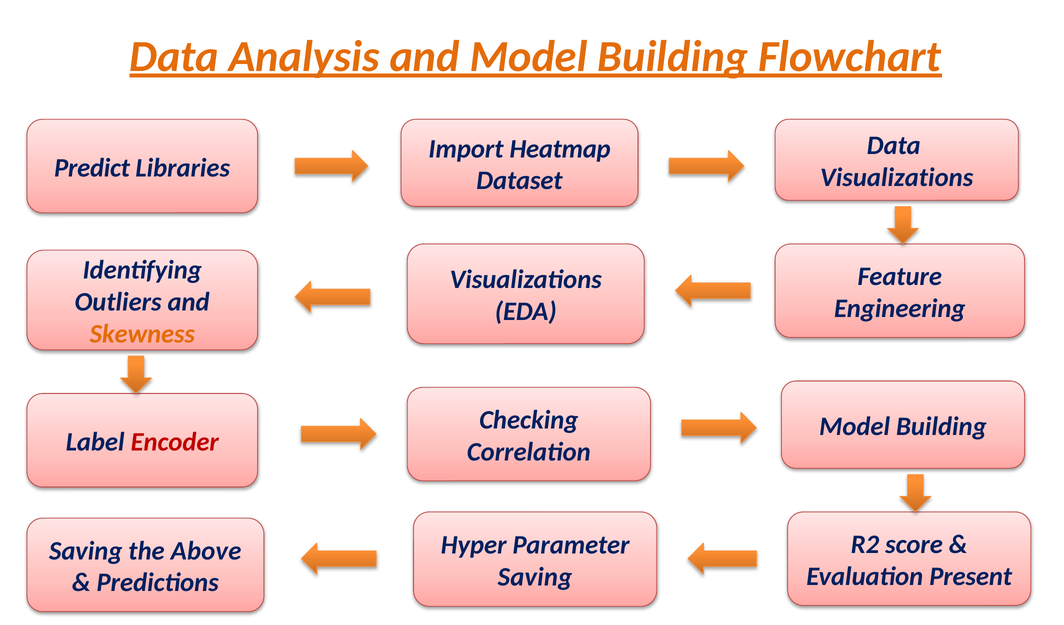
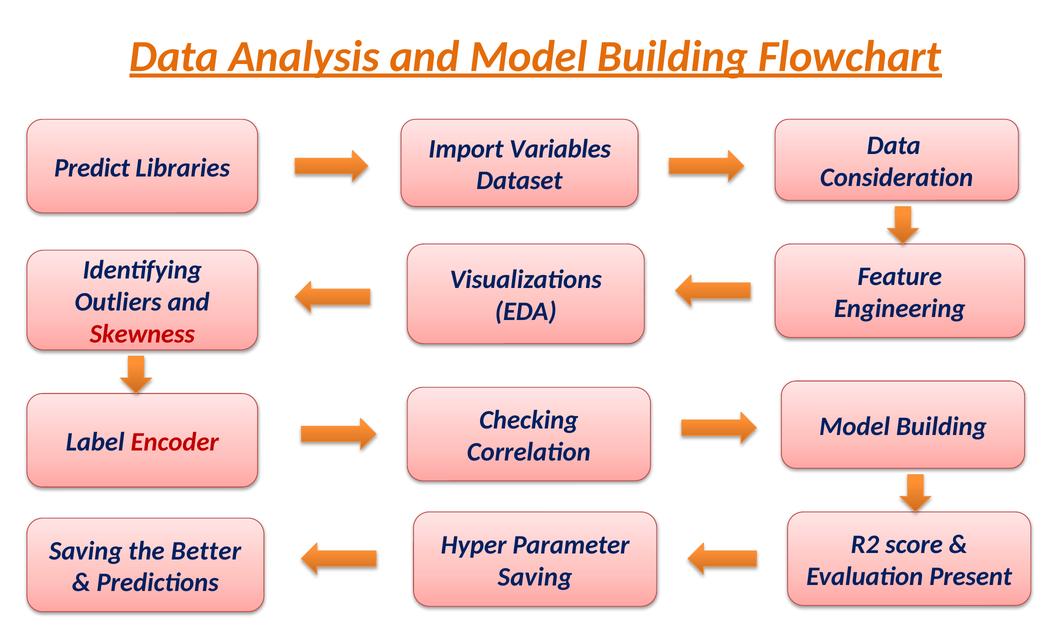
Heatmap: Heatmap -> Variables
Visualizations at (897, 178): Visualizations -> Consideration
Skewness colour: orange -> red
Above: Above -> Better
